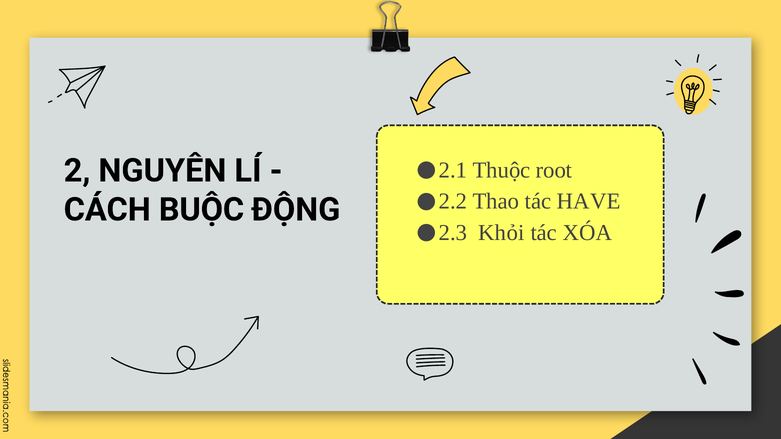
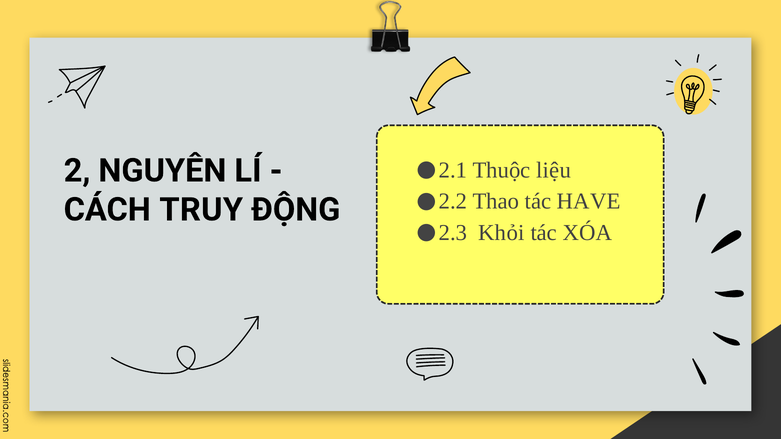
root: root -> liệu
BUỘC: BUỘC -> TRUY
